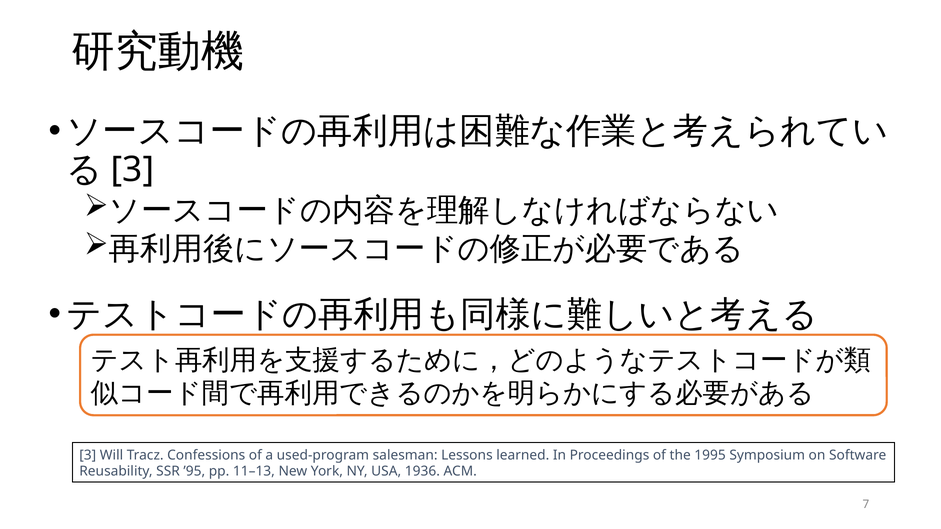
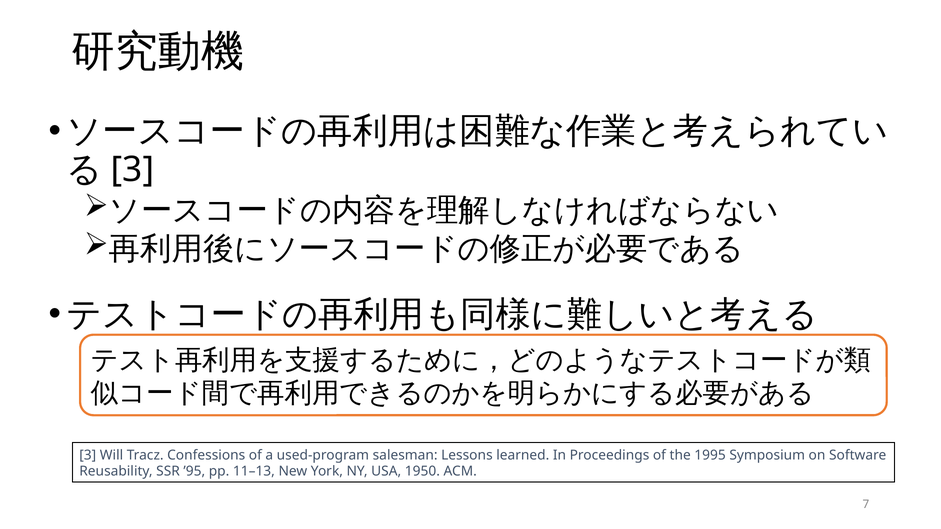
1936: 1936 -> 1950
